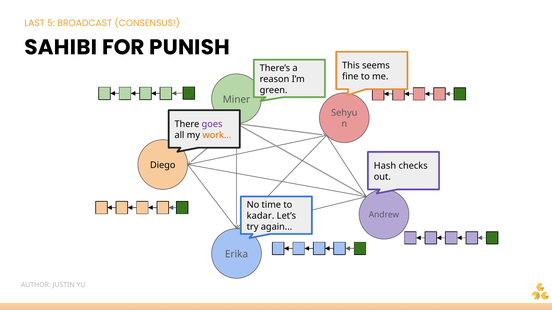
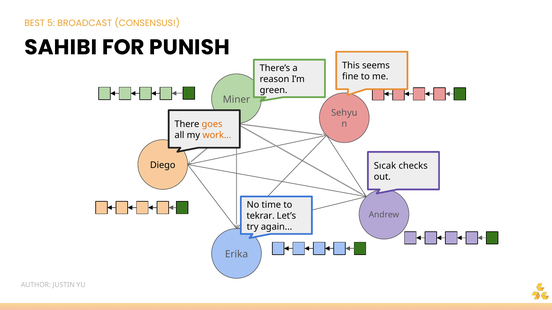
LAST: LAST -> BEST
goes colour: purple -> orange
Hash: Hash -> Sıcak
kadar: kadar -> tekrar
